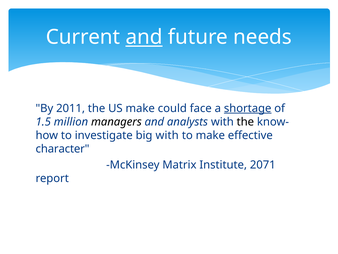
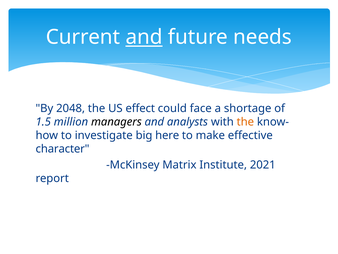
2011: 2011 -> 2048
US make: make -> effect
shortage underline: present -> none
the at (245, 122) colour: black -> orange
big with: with -> here
2071: 2071 -> 2021
